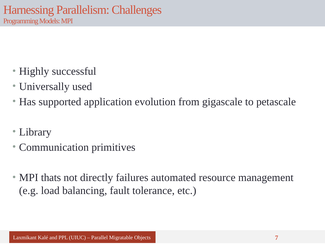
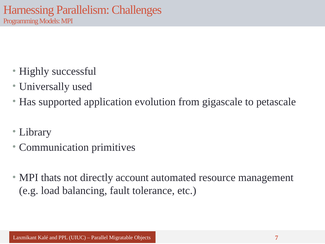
failures: failures -> account
